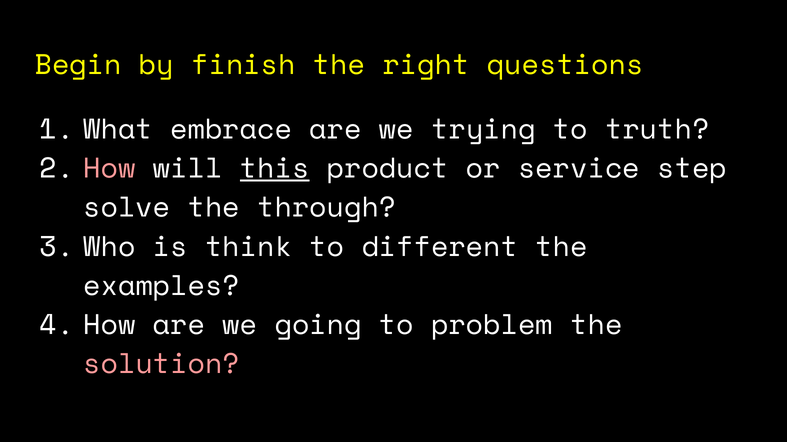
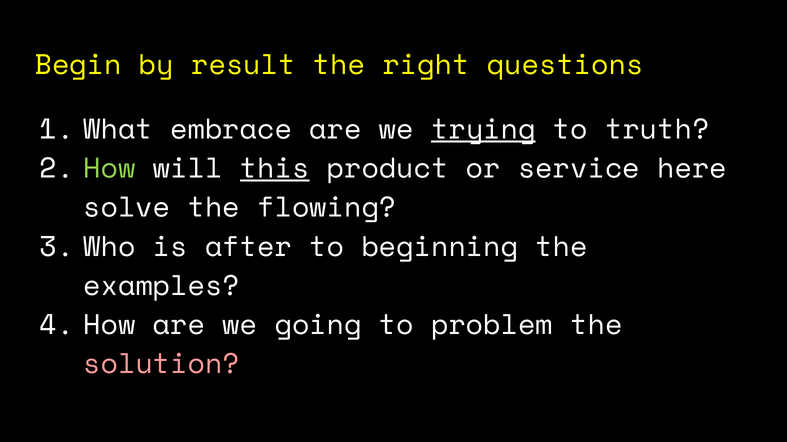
finish: finish -> result
trying underline: none -> present
How at (109, 169) colour: pink -> light green
step: step -> here
through: through -> flowing
think: think -> after
different: different -> beginning
